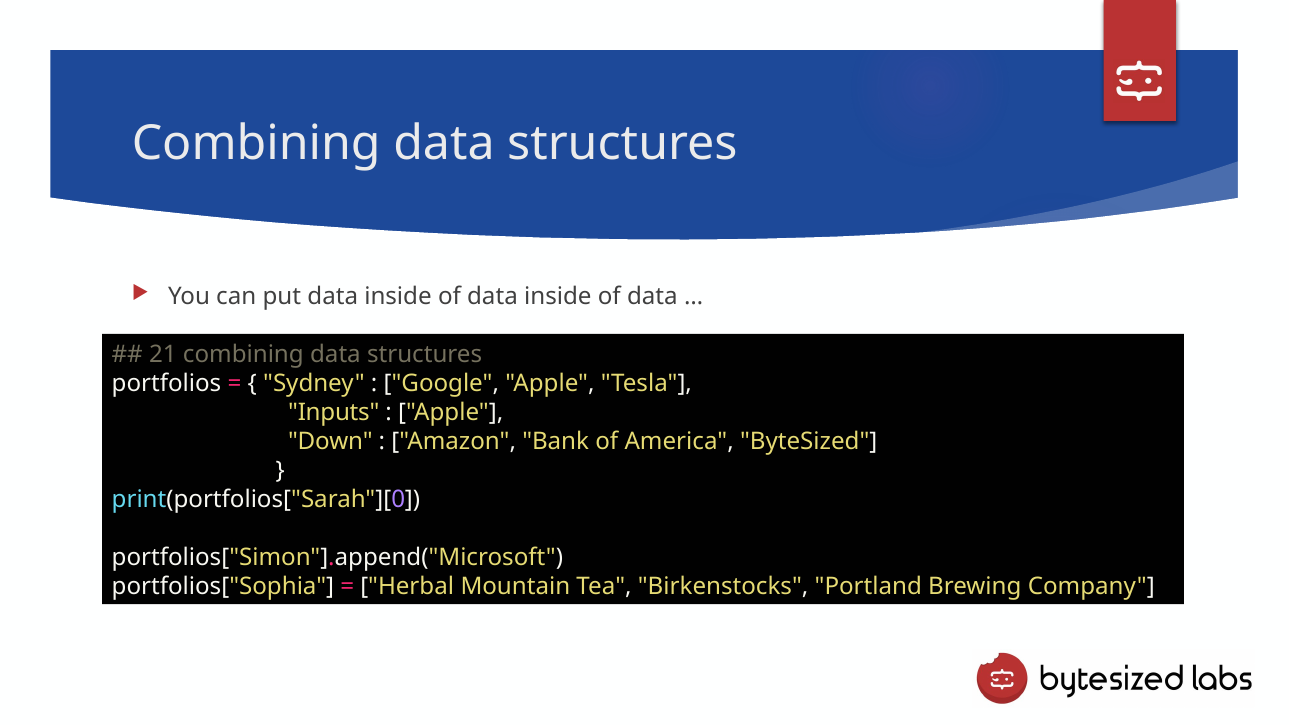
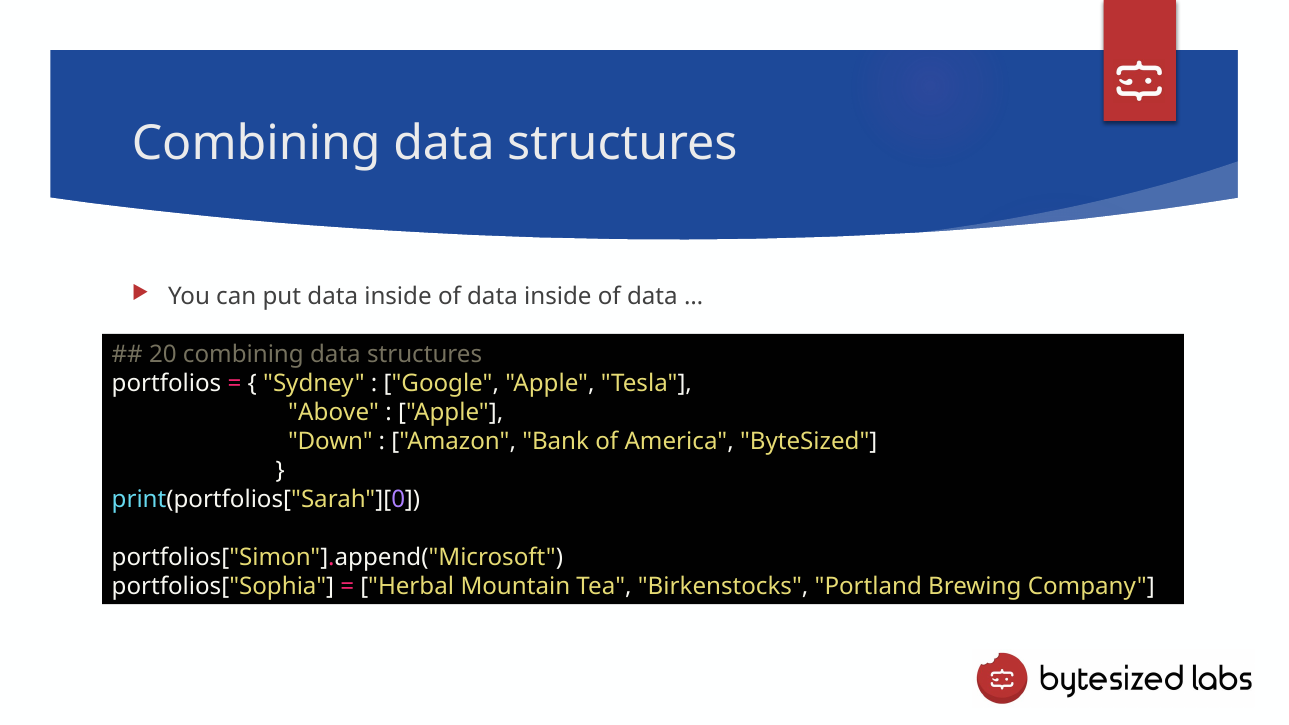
21: 21 -> 20
Inputs: Inputs -> Above
